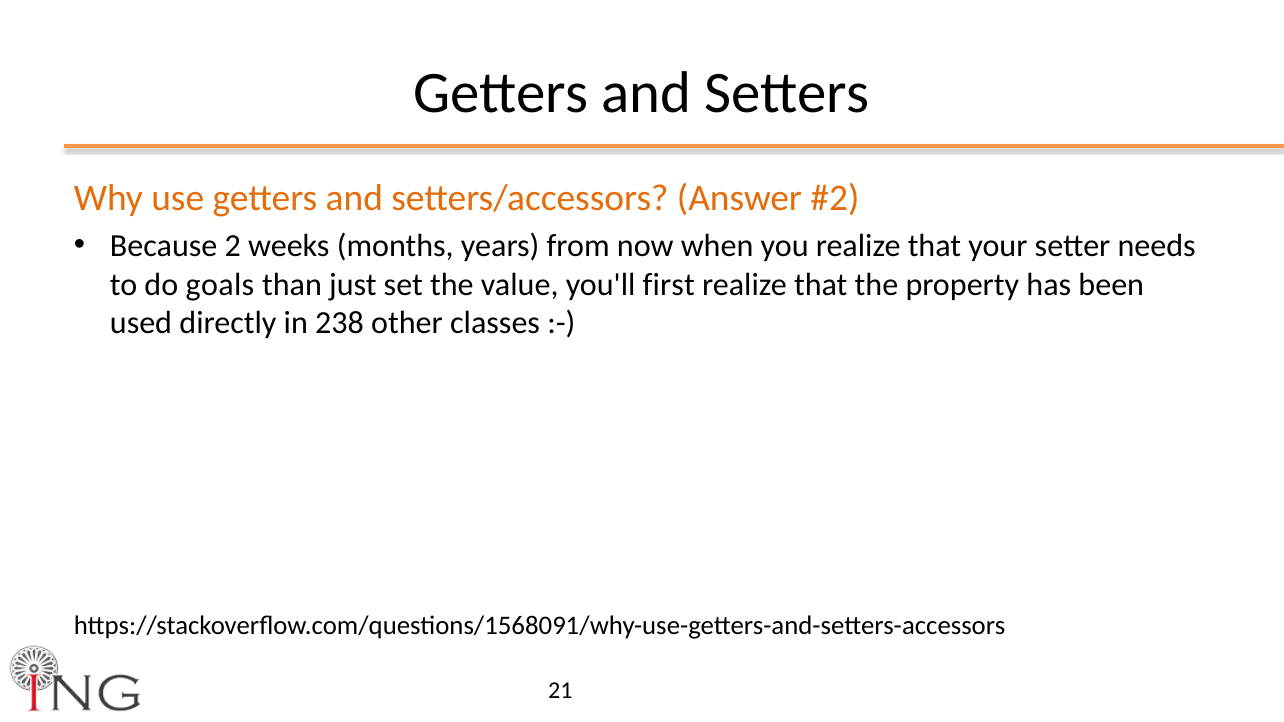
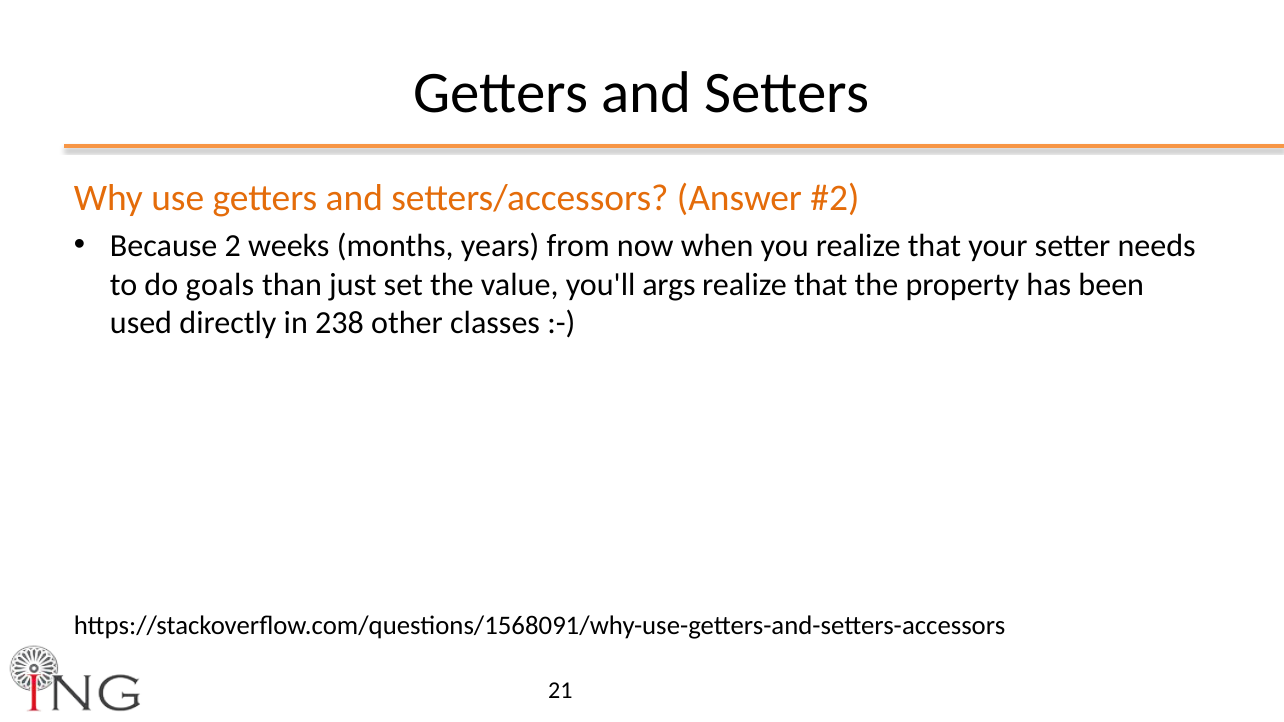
first: first -> args
